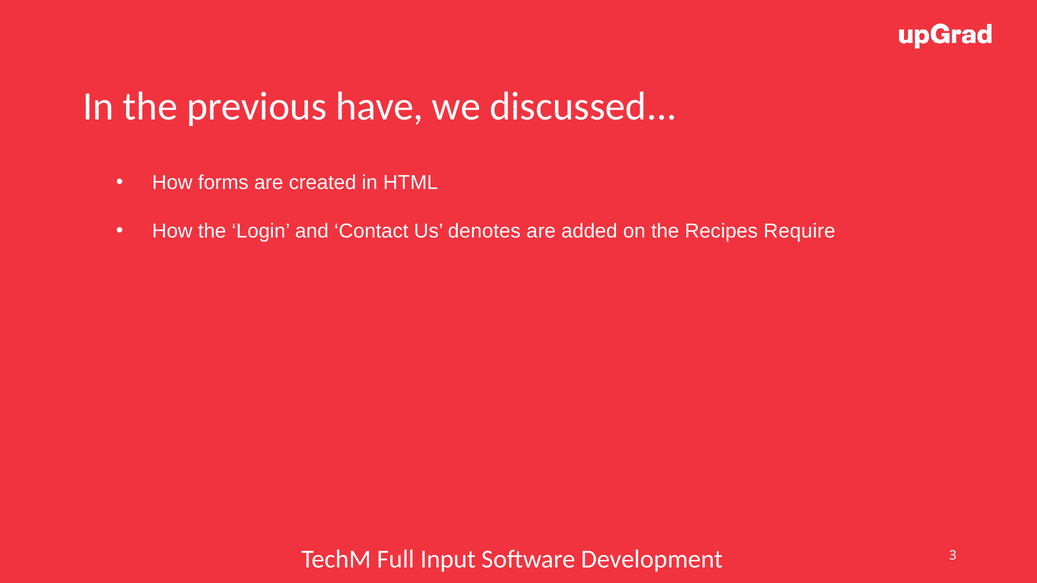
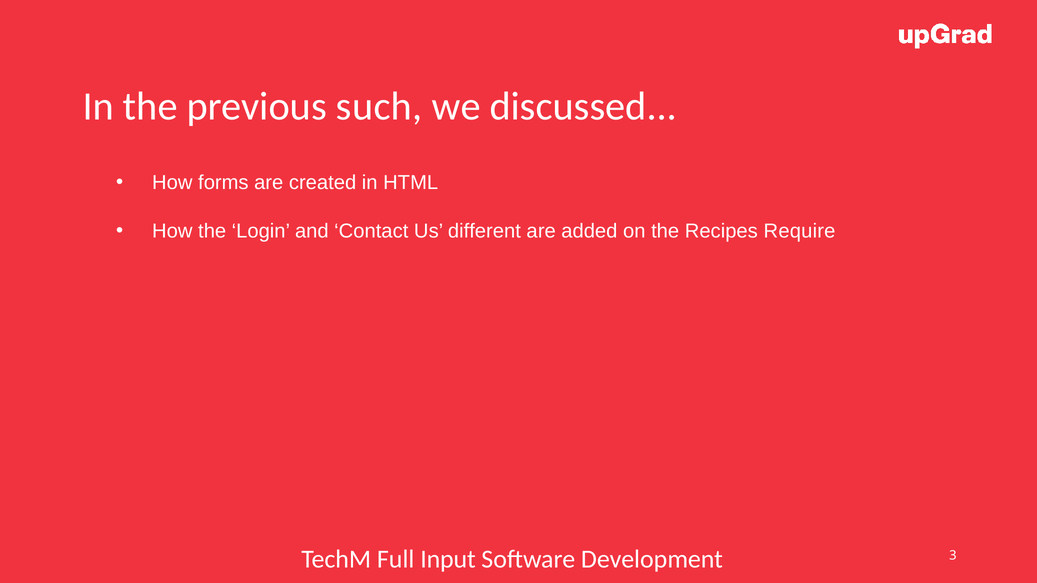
have: have -> such
denotes: denotes -> different
